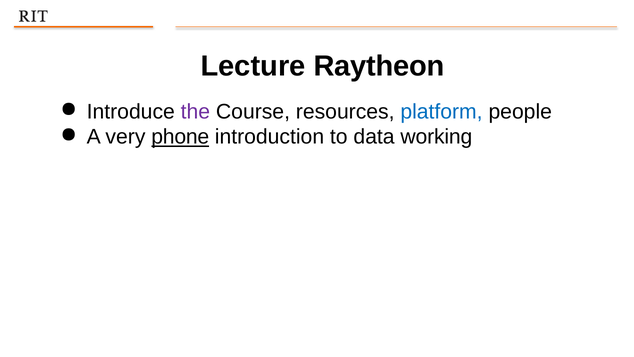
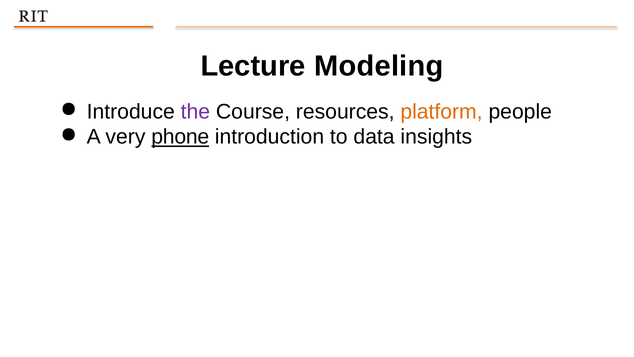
Raytheon: Raytheon -> Modeling
platform colour: blue -> orange
working: working -> insights
